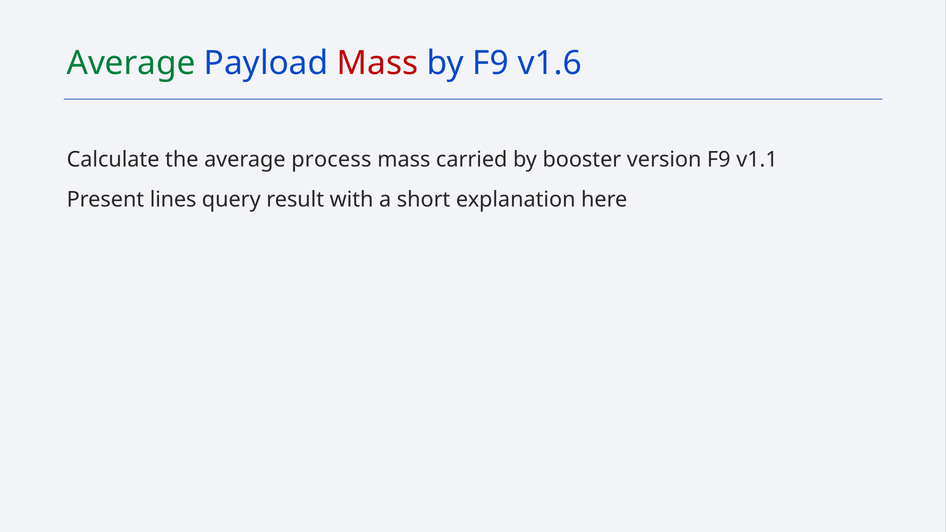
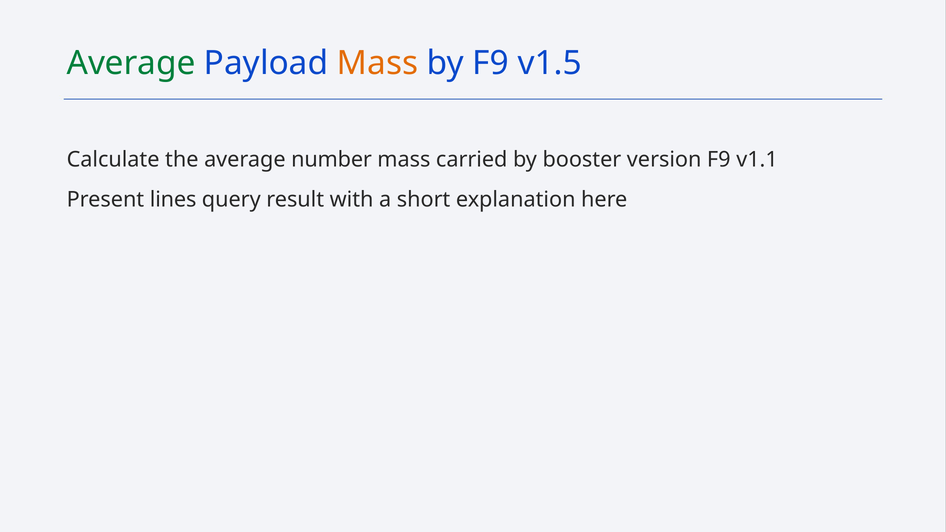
Mass at (378, 63) colour: red -> orange
v1.6: v1.6 -> v1.5
process: process -> number
